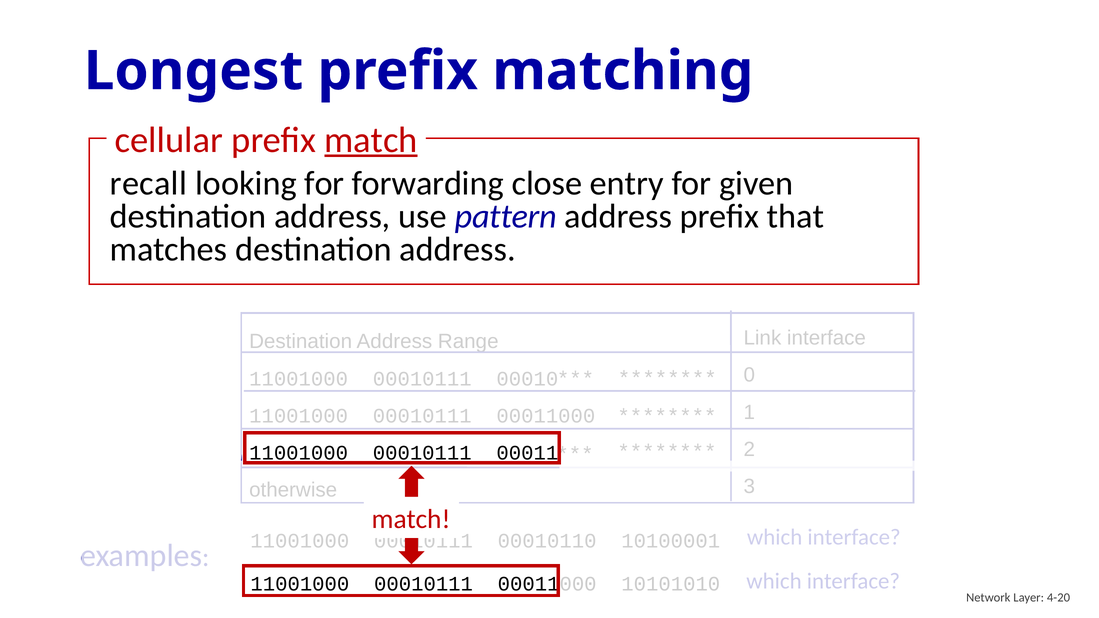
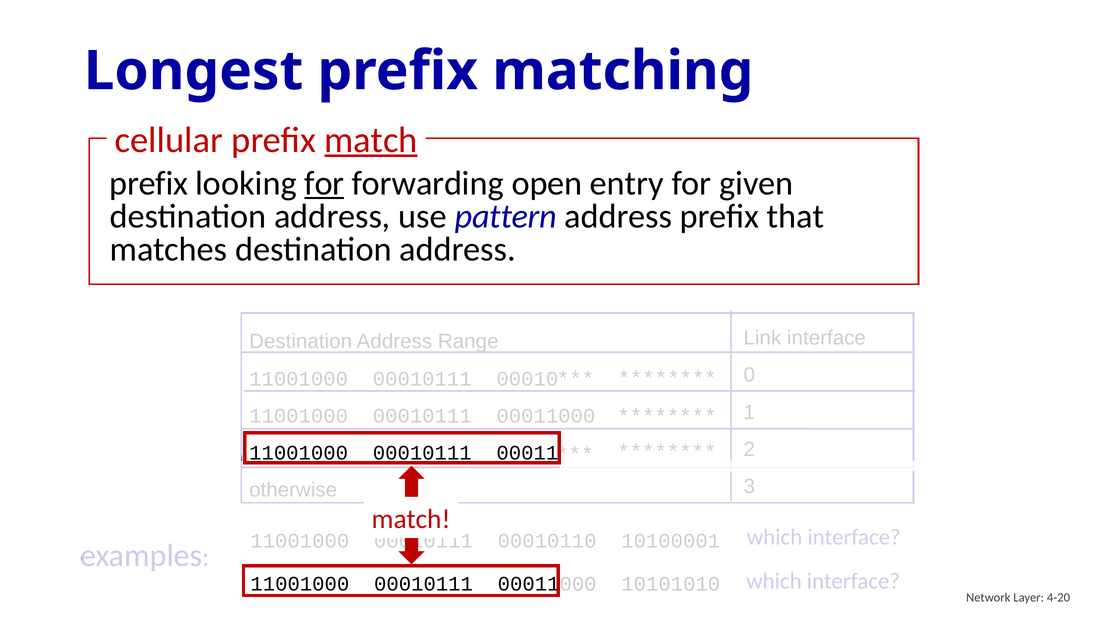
recall at (148, 183): recall -> prefix
for at (324, 183) underline: none -> present
close: close -> open
